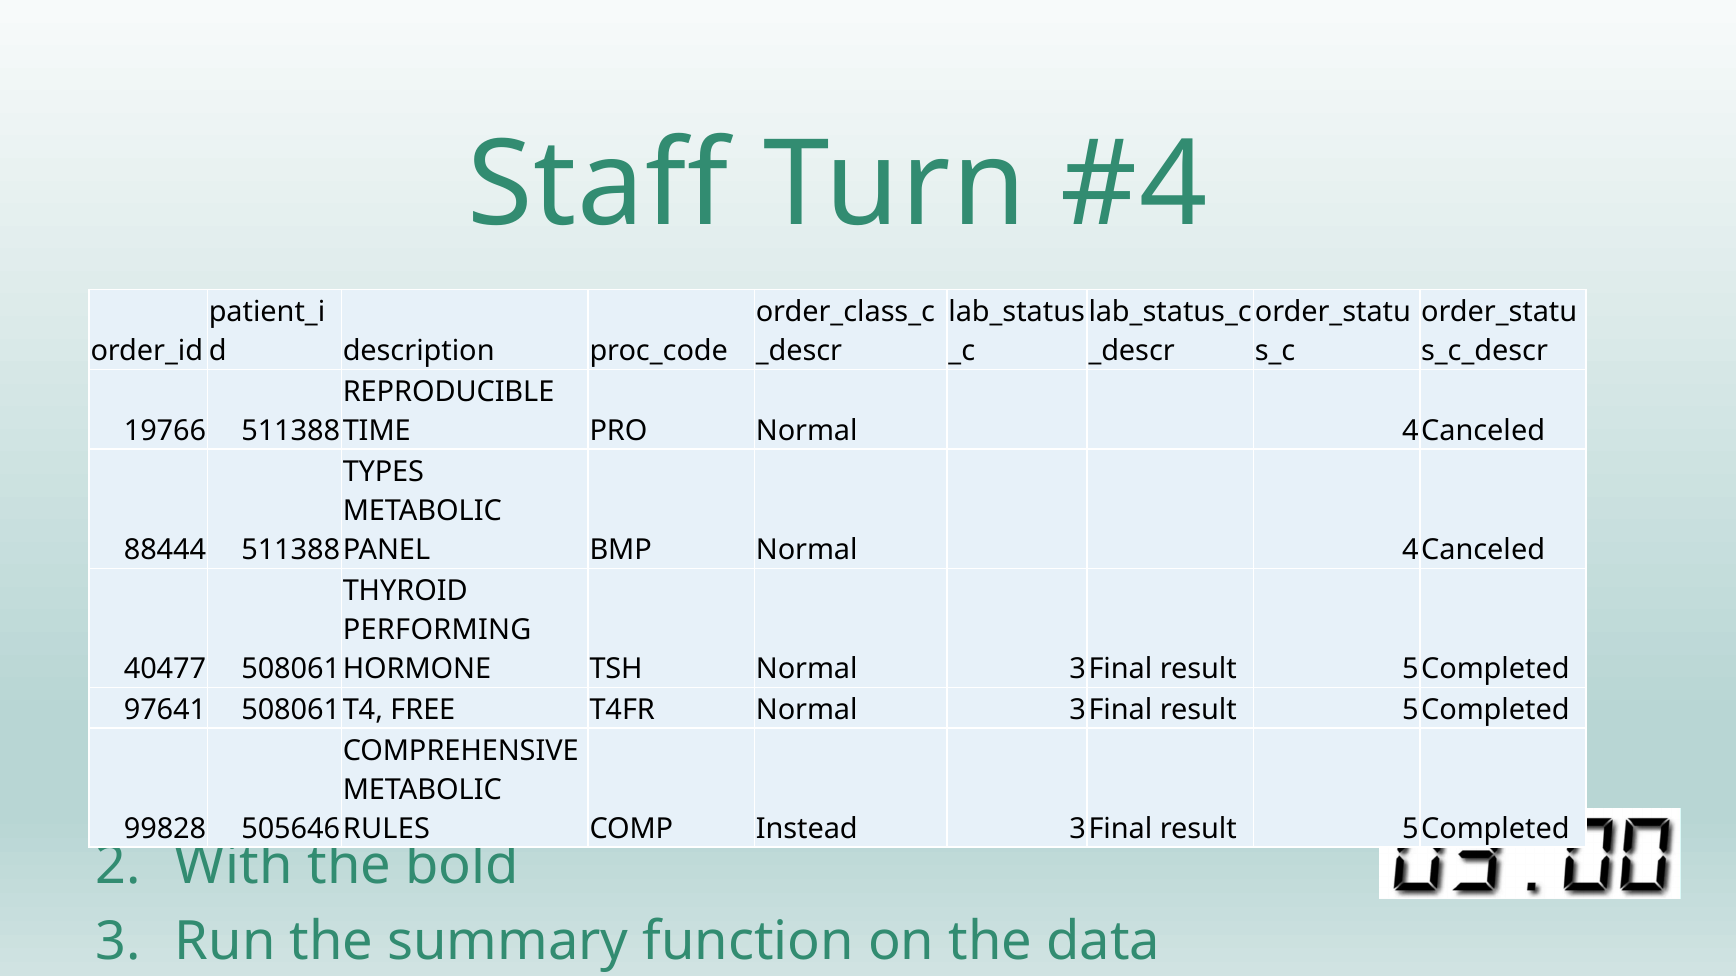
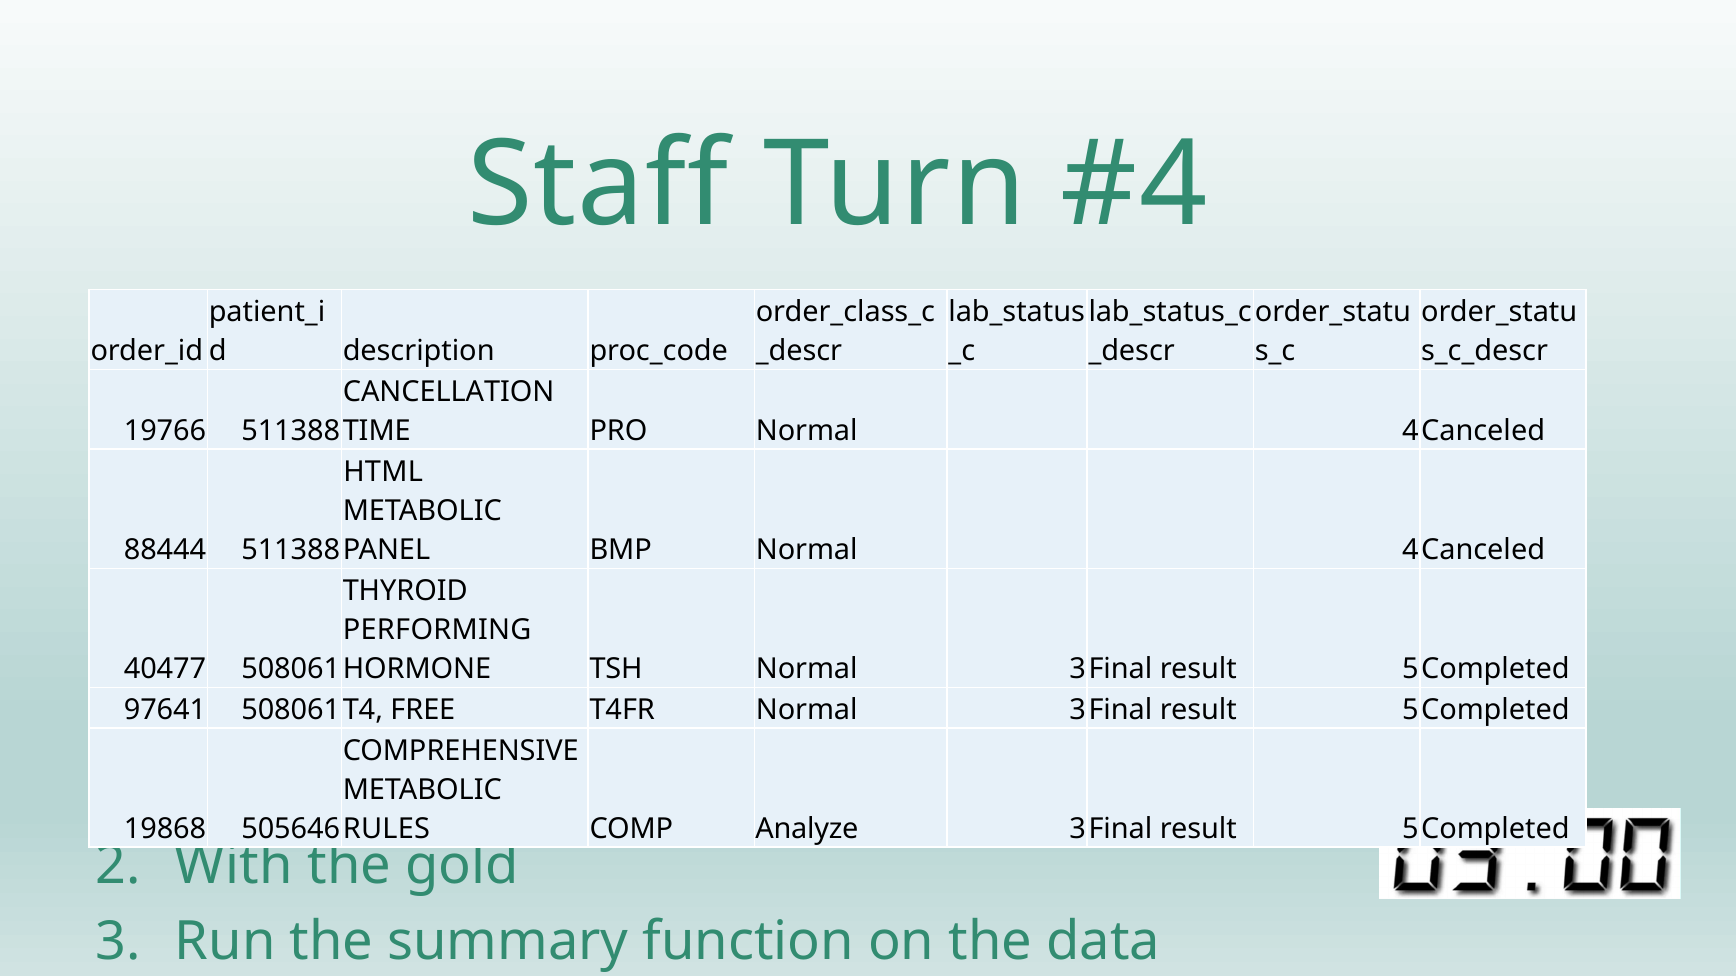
REPRODUCIBLE: REPRODUCIBLE -> CANCELLATION
TYPES: TYPES -> HTML
99828: 99828 -> 19868
Instead: Instead -> Analyze
bold: bold -> gold
